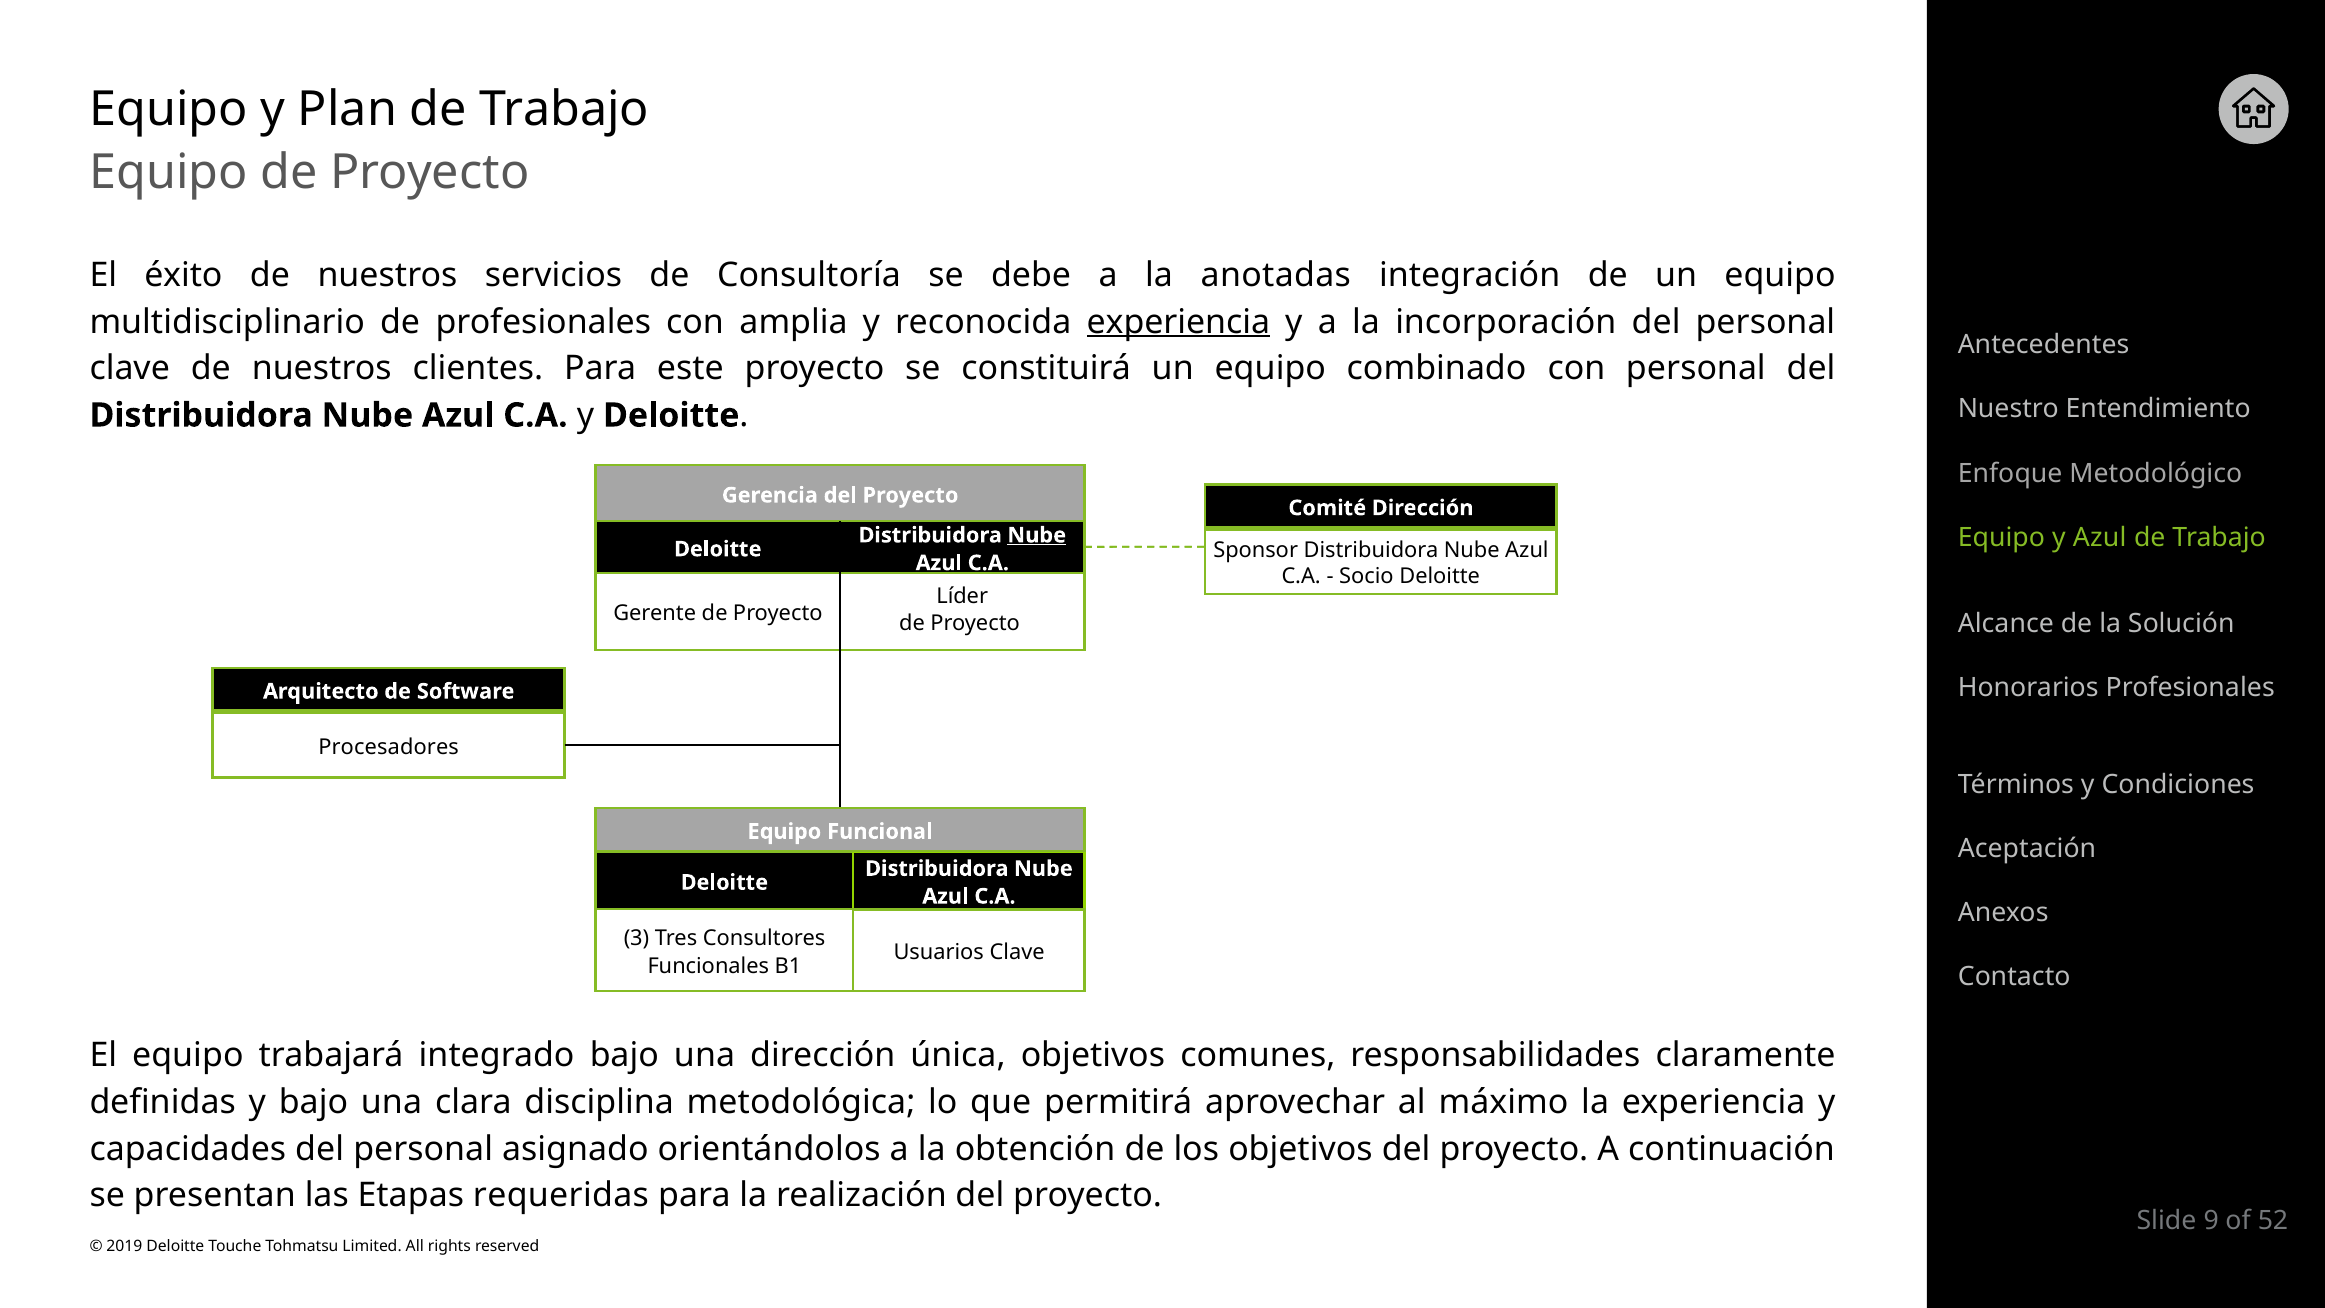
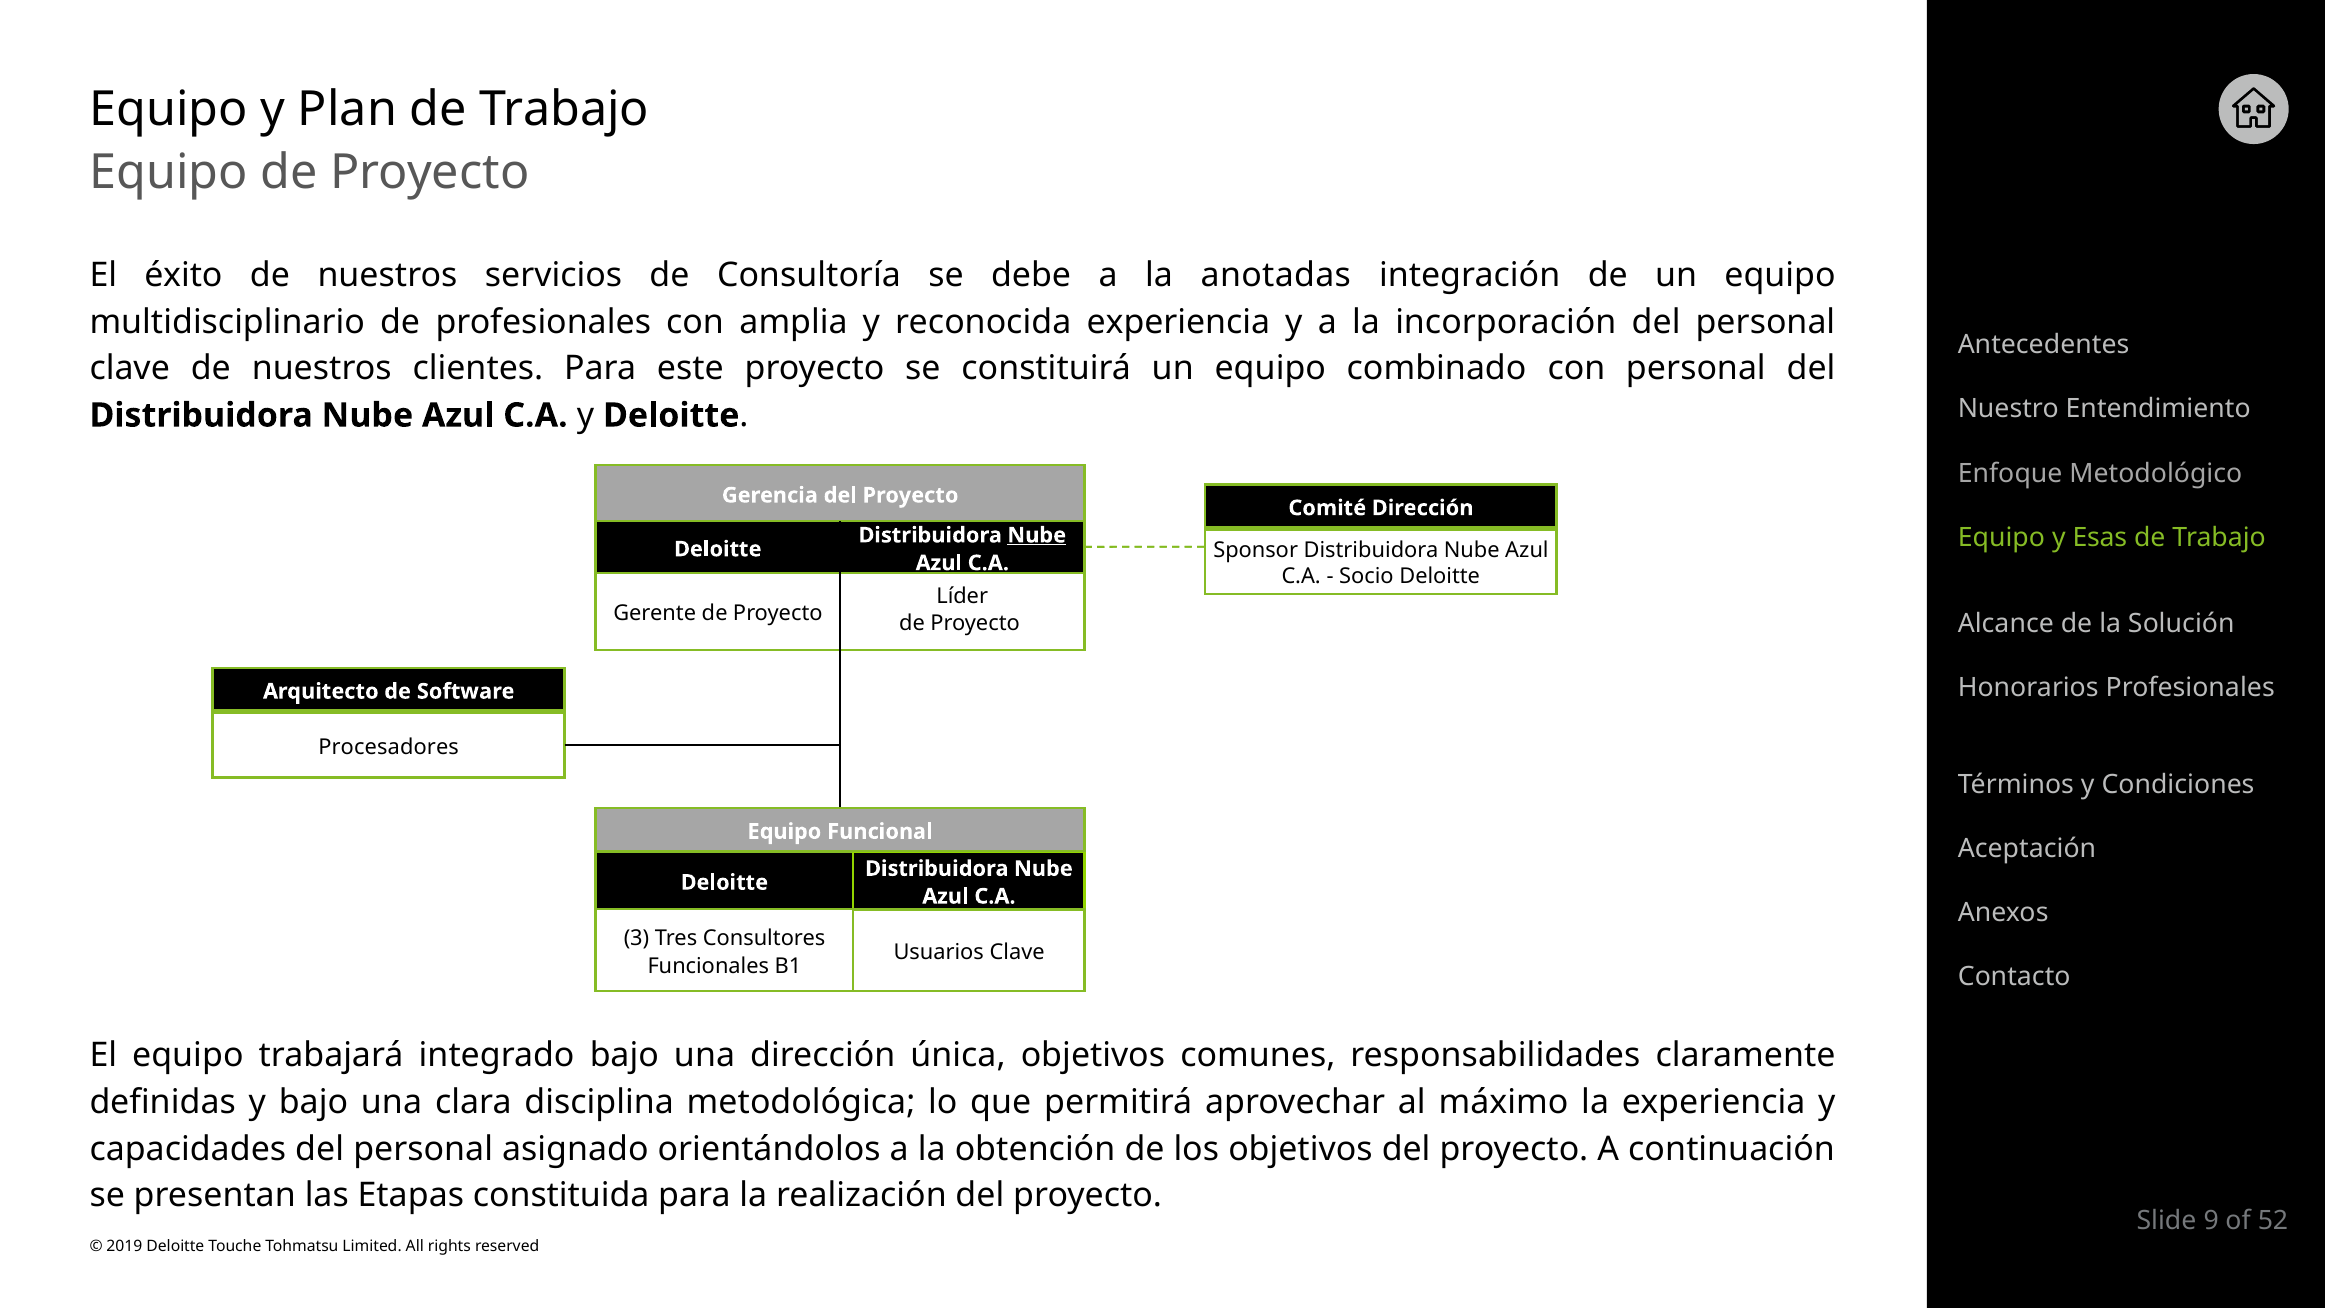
experiencia at (1178, 322) underline: present -> none
y Azul: Azul -> Esas
requeridas: requeridas -> constituida
